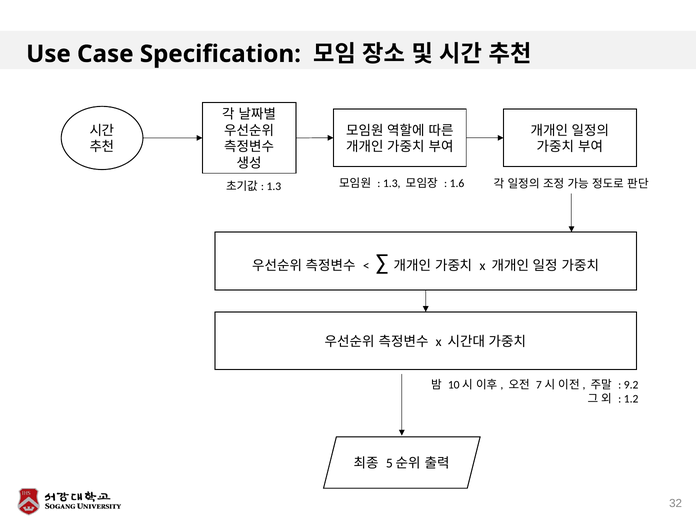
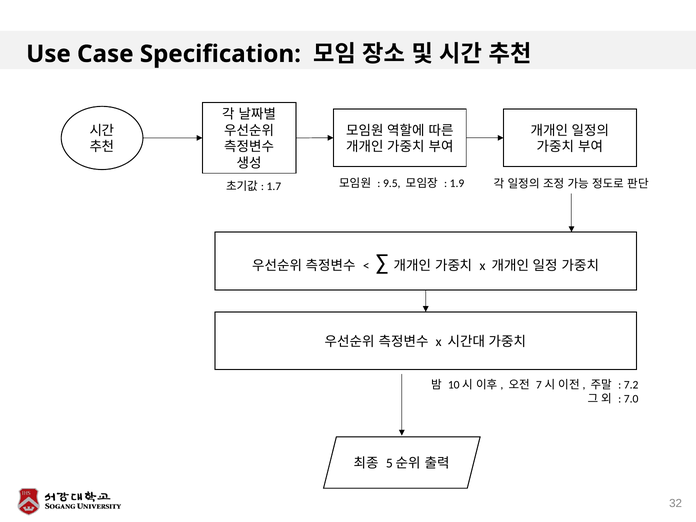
1.3 at (392, 183): 1.3 -> 9.5
1.6: 1.6 -> 1.9
1.3 at (274, 186): 1.3 -> 1.7
9.2: 9.2 -> 7.2
1.2: 1.2 -> 7.0
